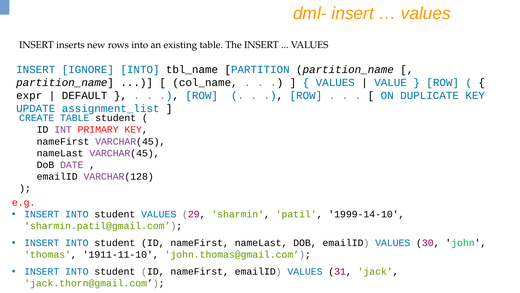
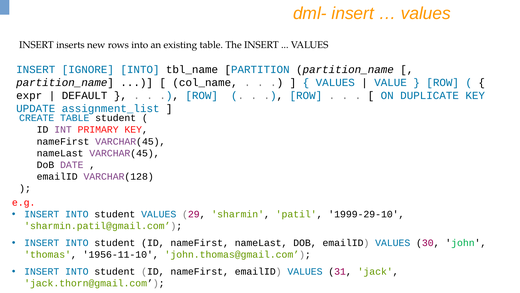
1999-14-10: 1999-14-10 -> 1999-29-10
1911-11-10: 1911-11-10 -> 1956-11-10
